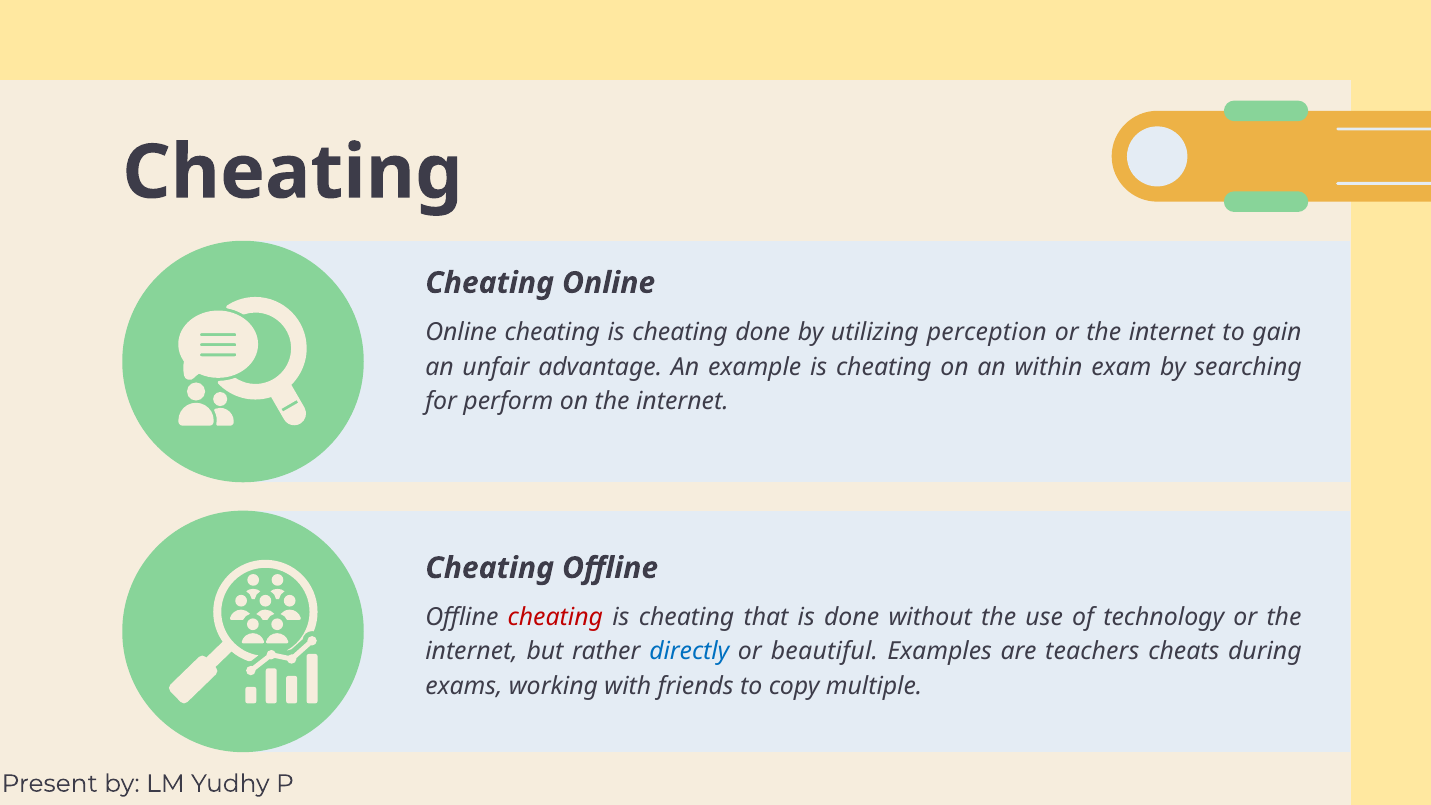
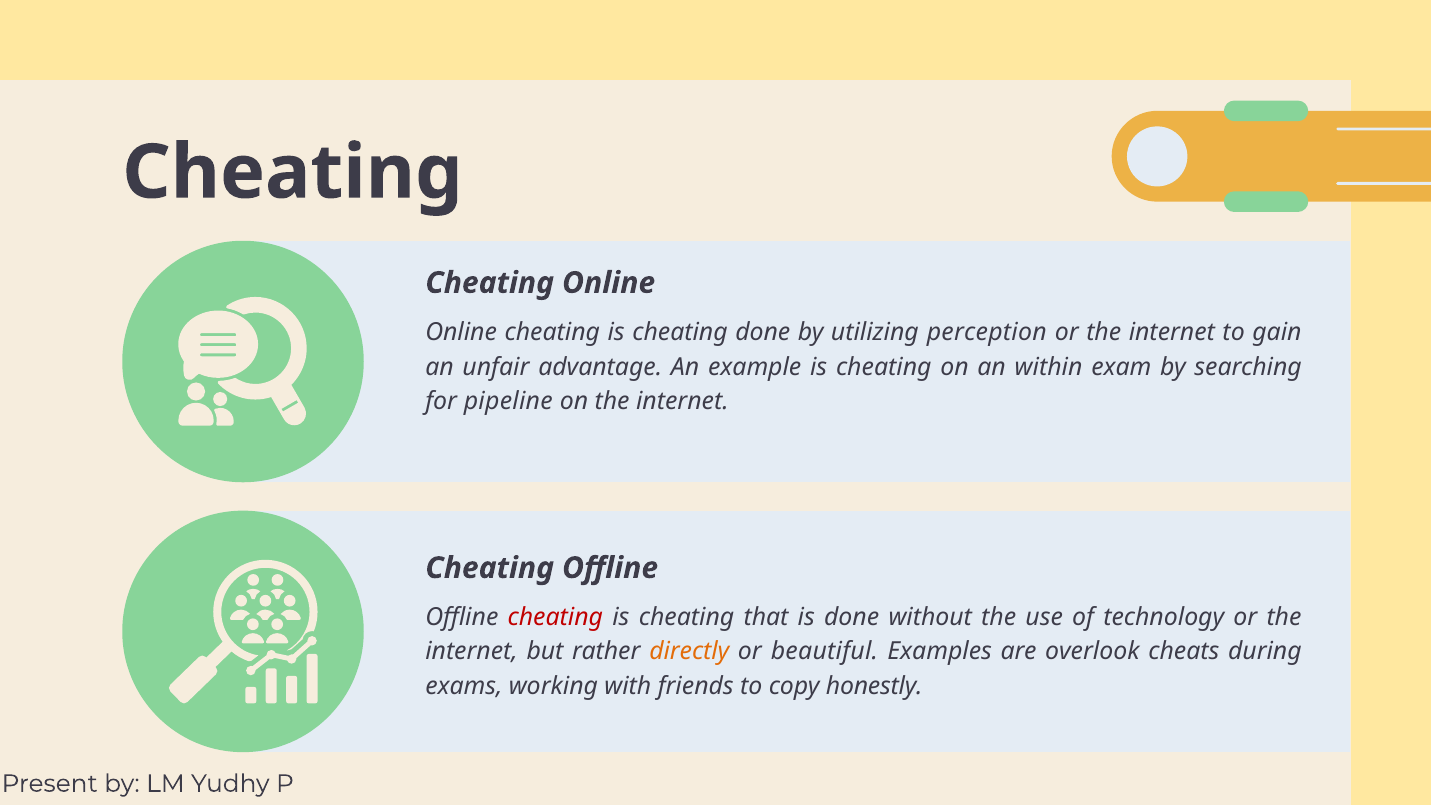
perform: perform -> pipeline
directly colour: blue -> orange
teachers: teachers -> overlook
multiple: multiple -> honestly
